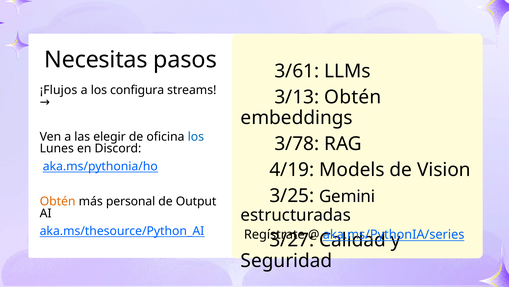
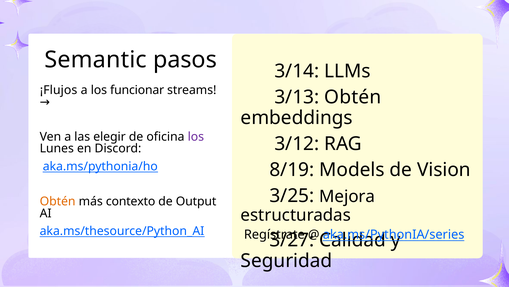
Necesitas: Necesitas -> Semantic
3/61: 3/61 -> 3/14
configura: configura -> funcionar
los at (196, 136) colour: blue -> purple
3/78: 3/78 -> 3/12
4/19: 4/19 -> 8/19
Gemini: Gemini -> Mejora
personal: personal -> contexto
